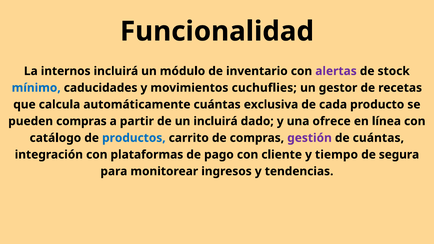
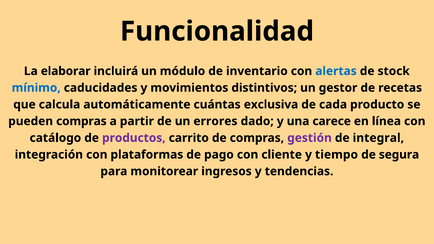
internos: internos -> elaborar
alertas colour: purple -> blue
cuchuflies: cuchuflies -> distintivos
un incluirá: incluirá -> errores
ofrece: ofrece -> carece
productos colour: blue -> purple
de cuántas: cuántas -> integral
